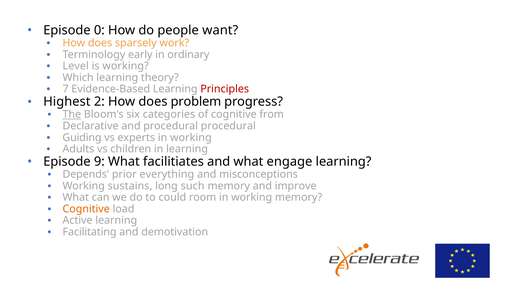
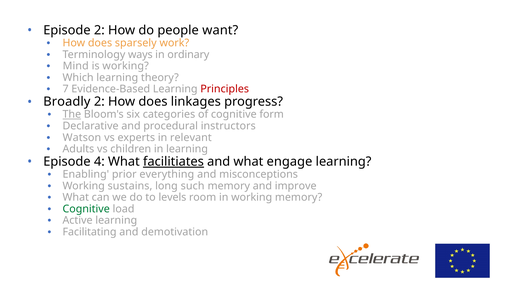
Episode 0: 0 -> 2
early: early -> ways
Level: Level -> Mind
Highest: Highest -> Broadly
problem: problem -> linkages
from: from -> form
procedural procedural: procedural -> instructors
Guiding: Guiding -> Watson
experts in working: working -> relevant
9: 9 -> 4
facilitiates underline: none -> present
Depends: Depends -> Enabling
could: could -> levels
Cognitive at (86, 209) colour: orange -> green
